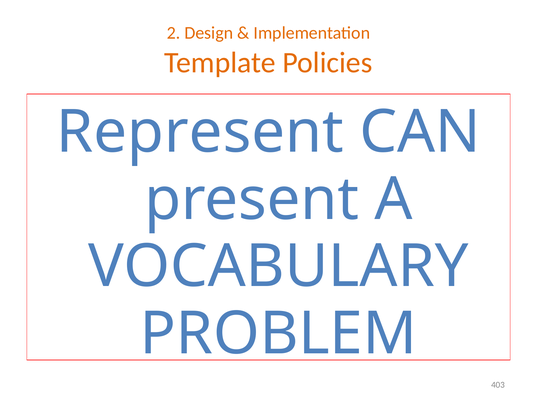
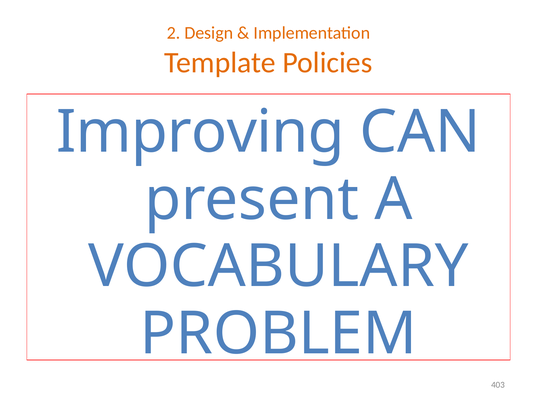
Represent: Represent -> Improving
